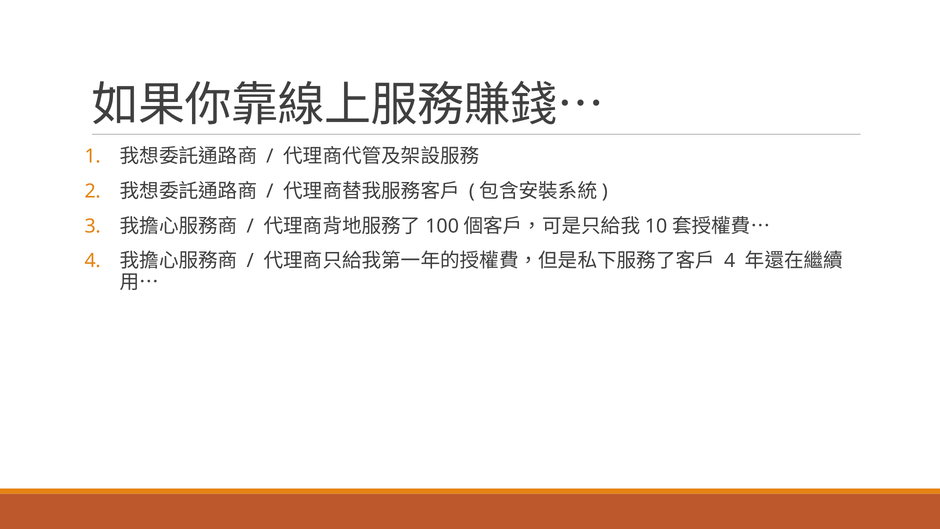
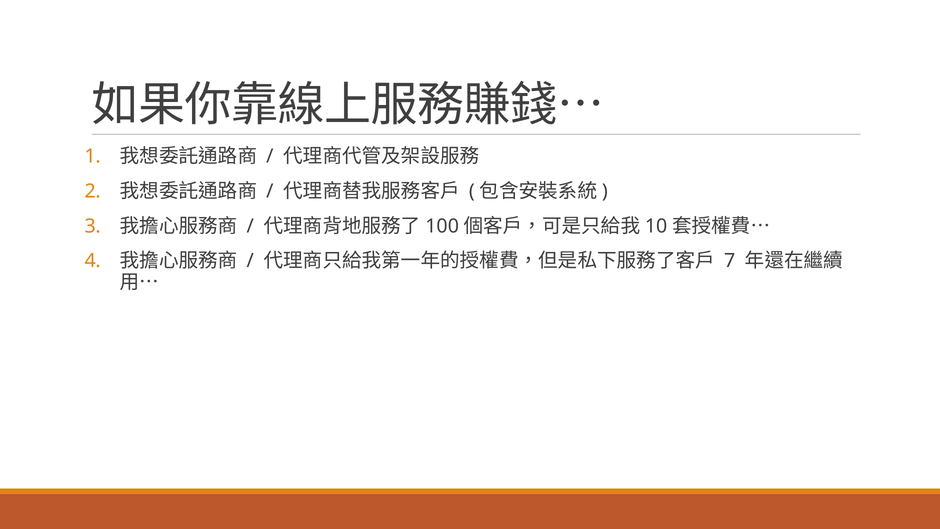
4 at (730, 261): 4 -> 7
